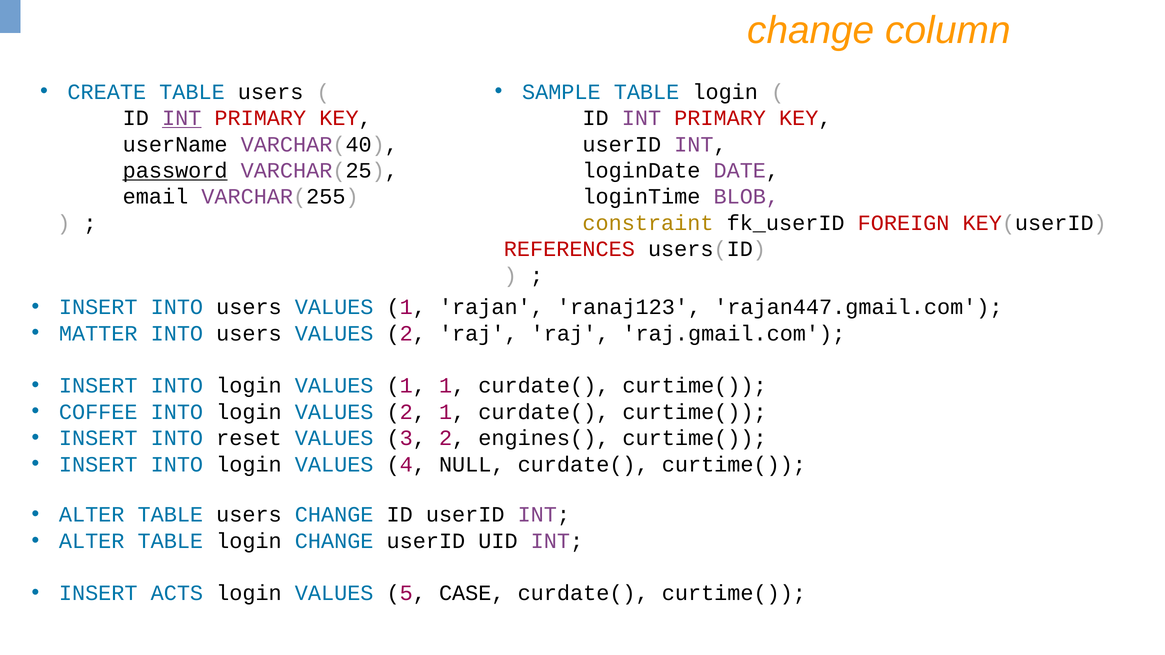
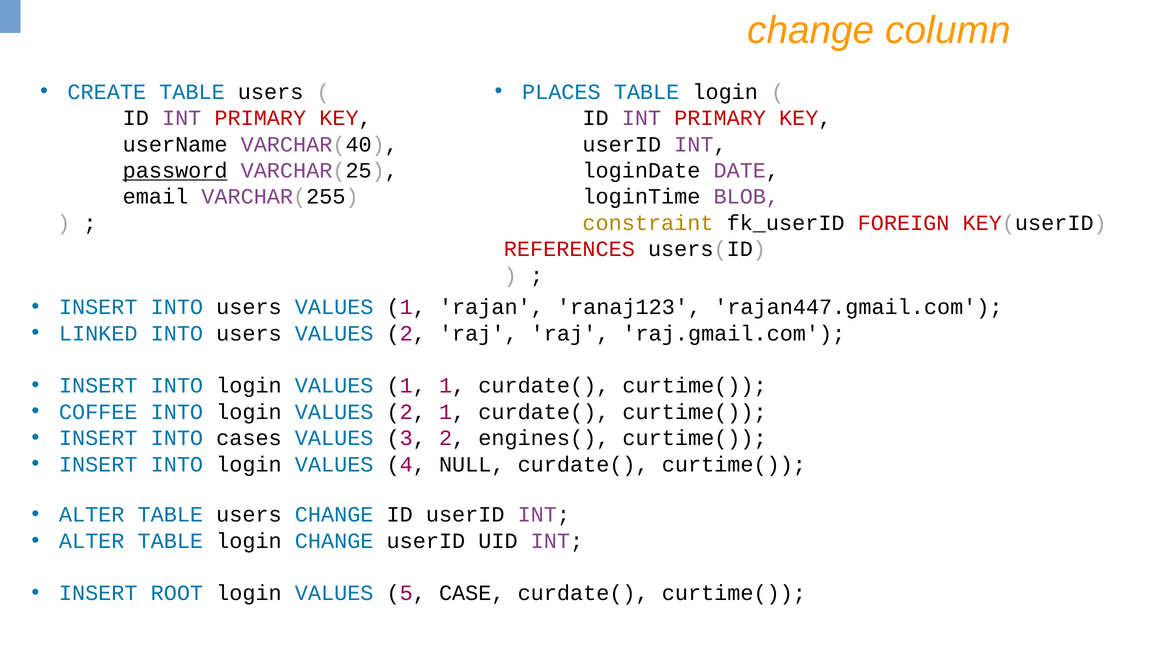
SAMPLE: SAMPLE -> PLACES
INT at (182, 118) underline: present -> none
MATTER: MATTER -> LINKED
reset: reset -> cases
ACTS: ACTS -> ROOT
